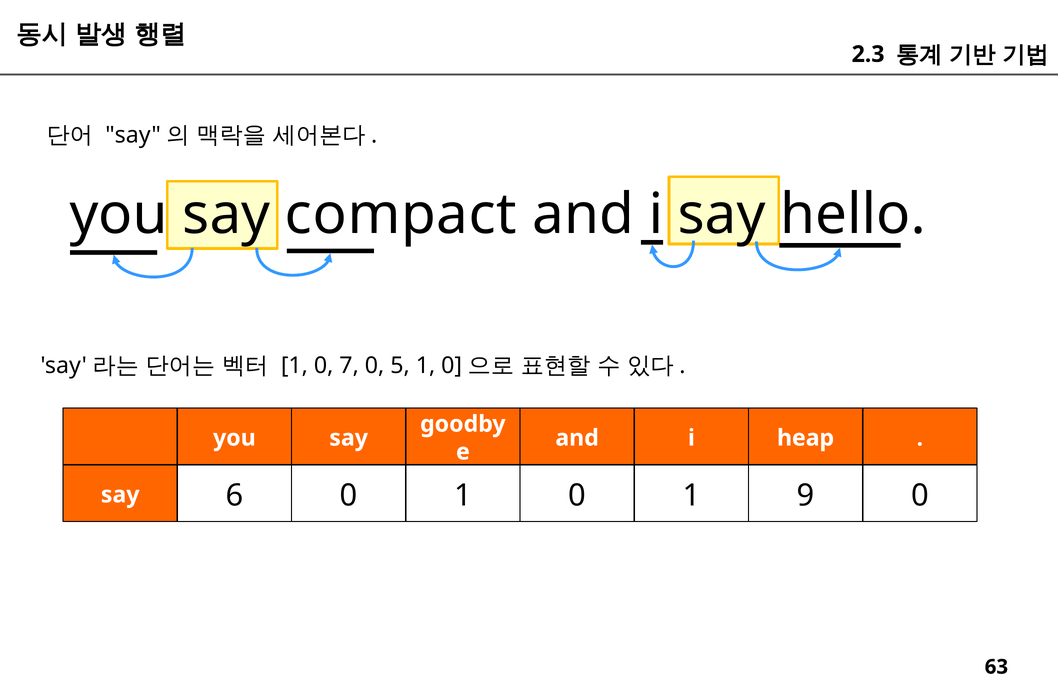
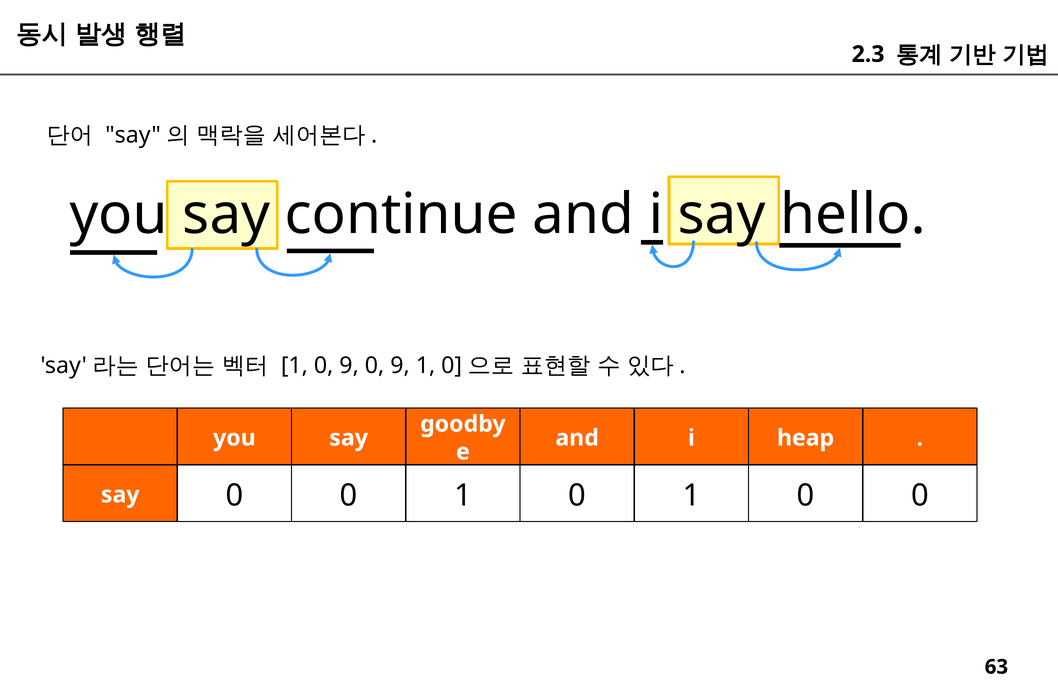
compact: compact -> continue
1 0 7: 7 -> 9
5 at (400, 366): 5 -> 9
say 6: 6 -> 0
1 0 1 9: 9 -> 0
